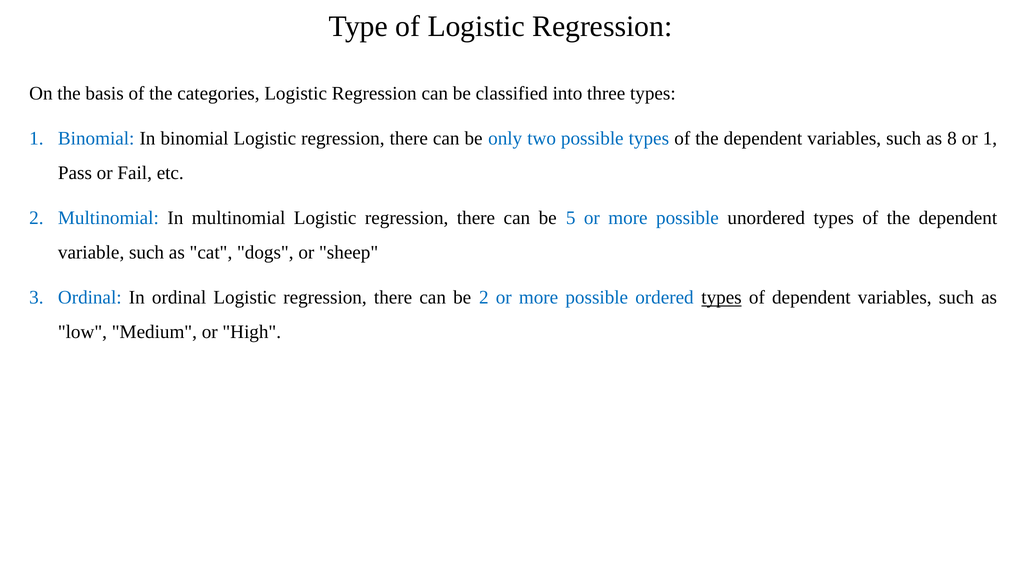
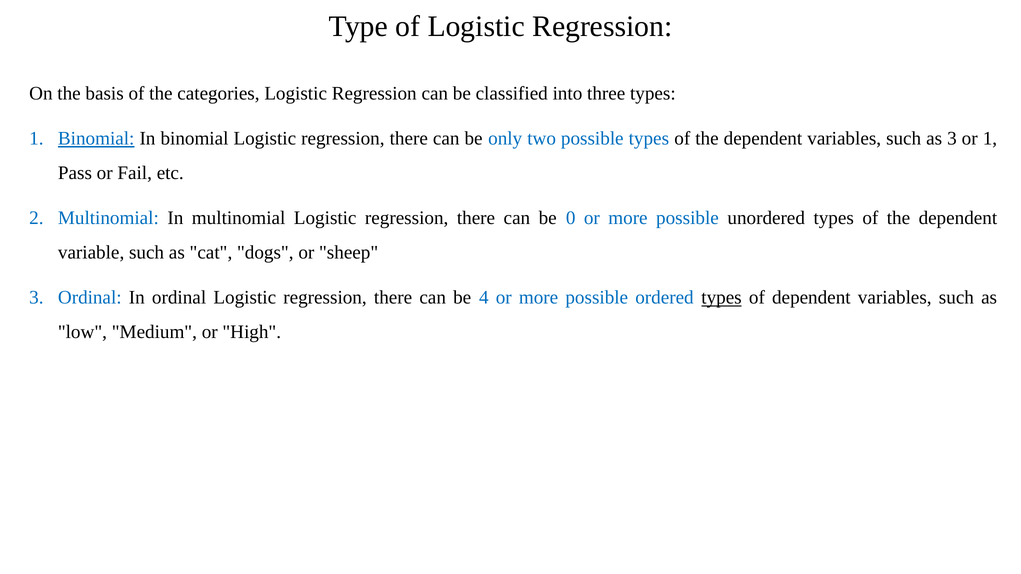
Binomial at (96, 139) underline: none -> present
as 8: 8 -> 3
5: 5 -> 0
be 2: 2 -> 4
